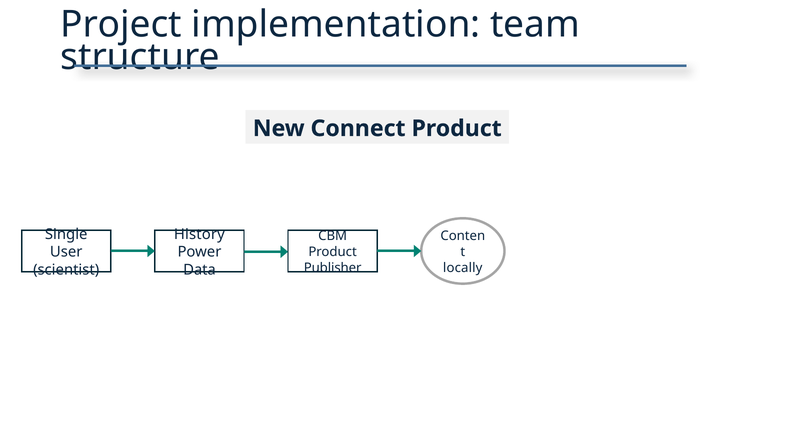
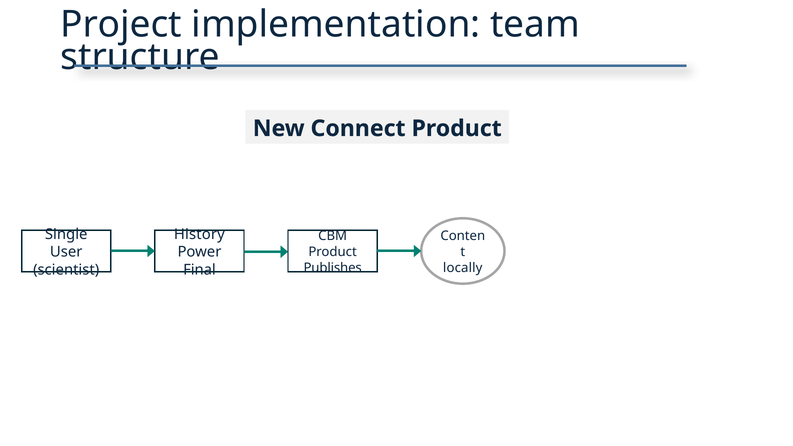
Publisher: Publisher -> Publishes
Data: Data -> Final
